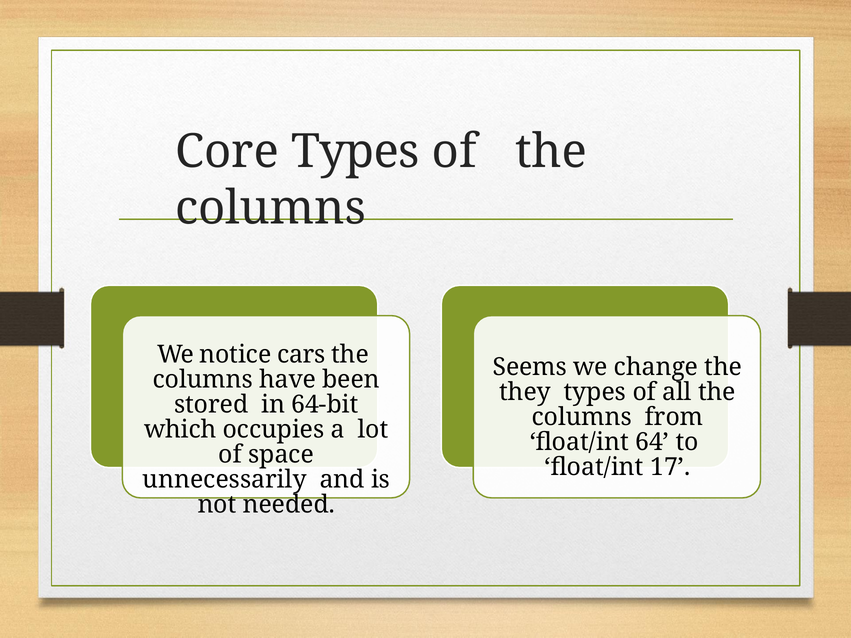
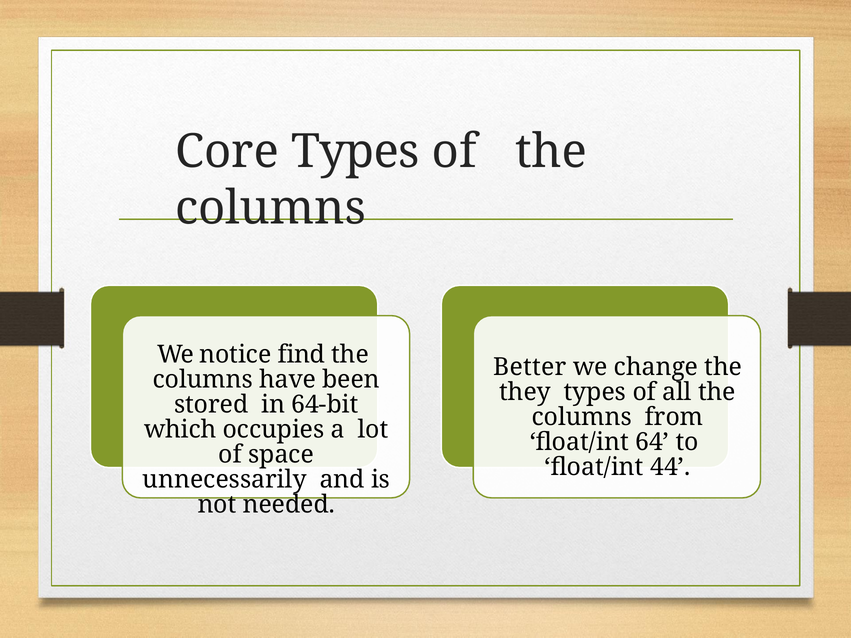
cars: cars -> find
Seems: Seems -> Better
17: 17 -> 44
